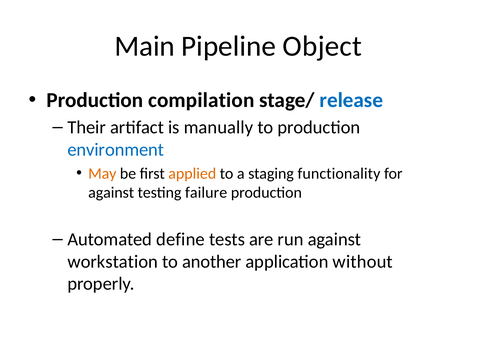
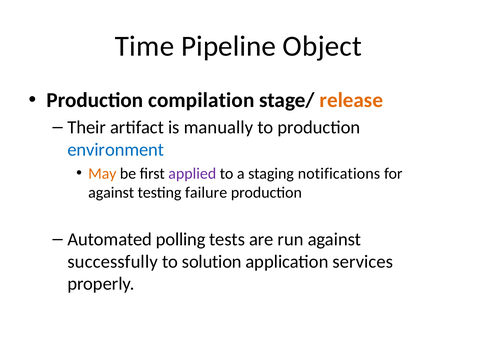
Main: Main -> Time
release colour: blue -> orange
applied colour: orange -> purple
functionality: functionality -> notifications
define: define -> polling
workstation: workstation -> successfully
another: another -> solution
without: without -> services
